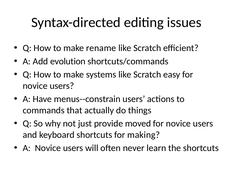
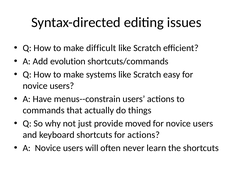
rename: rename -> difficult
for making: making -> actions
